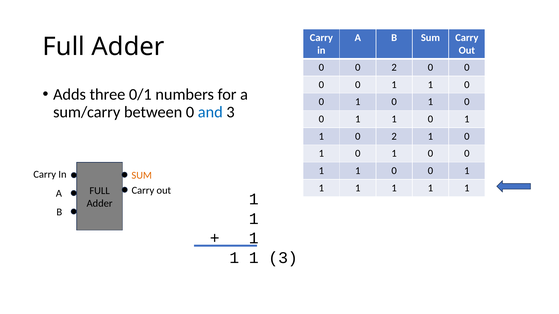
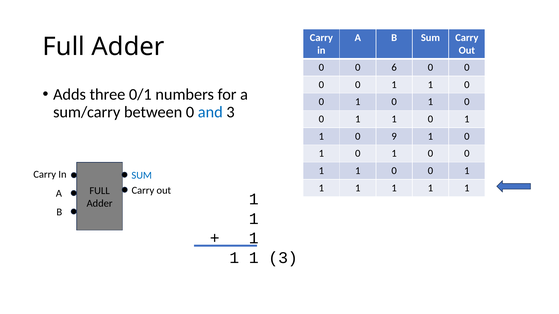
0 0 2: 2 -> 6
1 0 2: 2 -> 9
SUM at (142, 176) colour: orange -> blue
